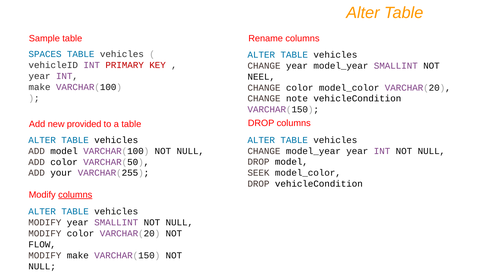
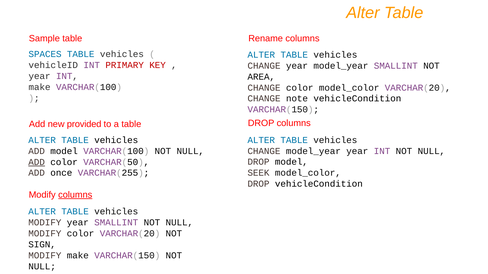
NEEL: NEEL -> AREA
ADD at (37, 162) underline: none -> present
your: your -> once
FLOW: FLOW -> SIGN
